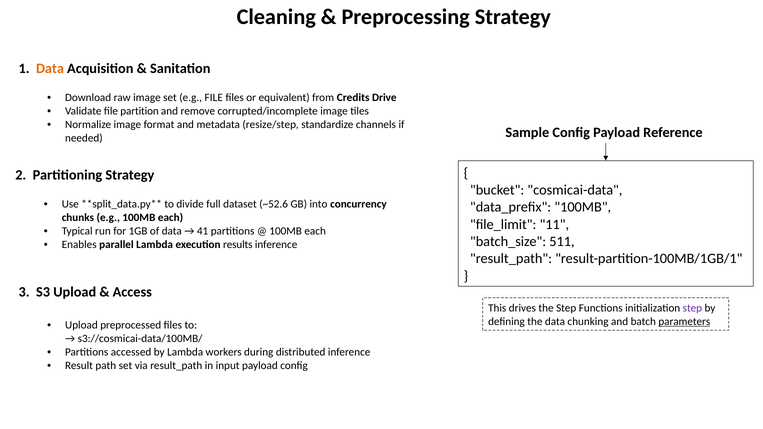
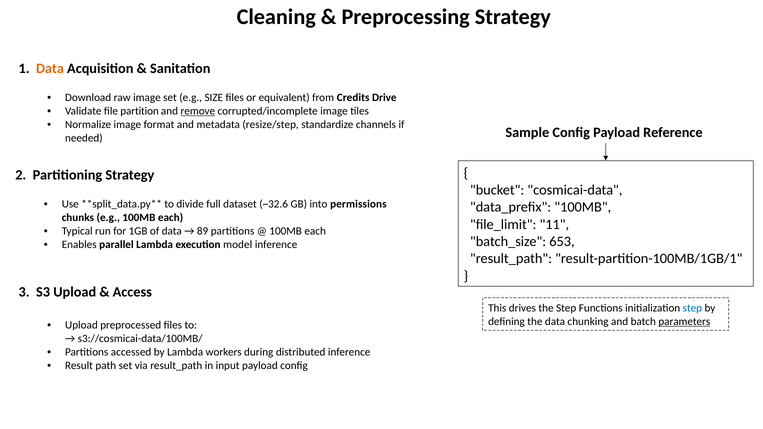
e.g FILE: FILE -> SIZE
remove underline: none -> present
~52.6: ~52.6 -> ~32.6
concurrency: concurrency -> permissions
41: 41 -> 89
511: 511 -> 653
results: results -> model
step at (692, 308) colour: purple -> blue
